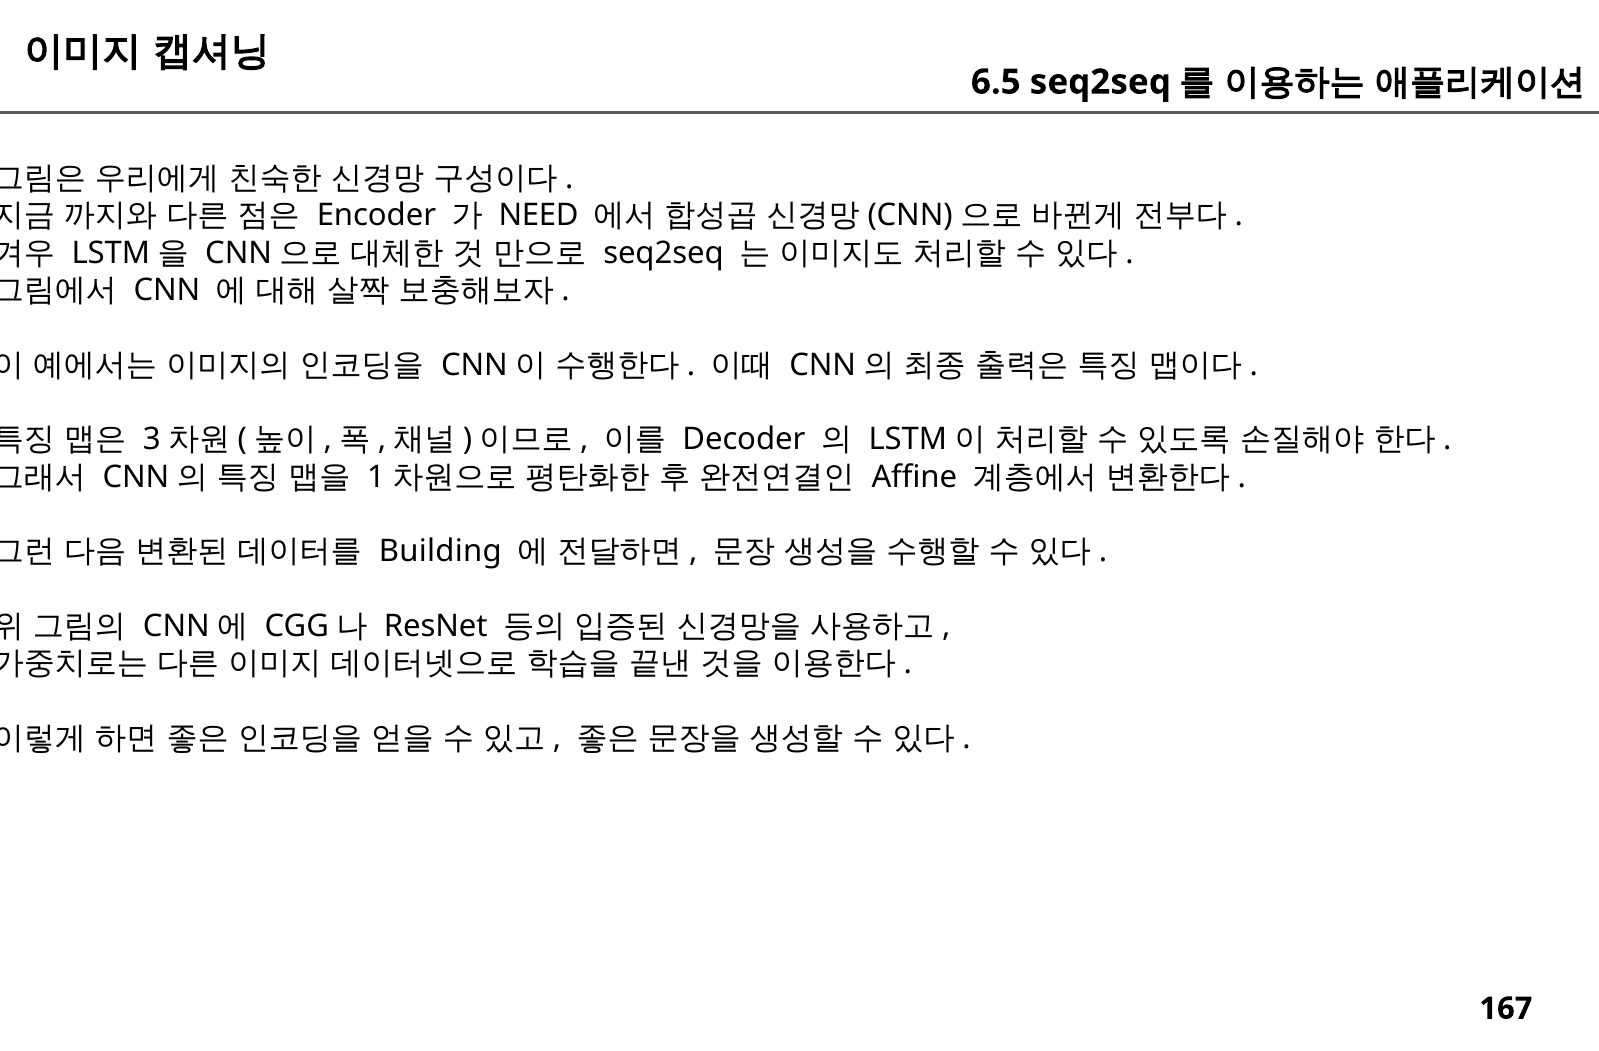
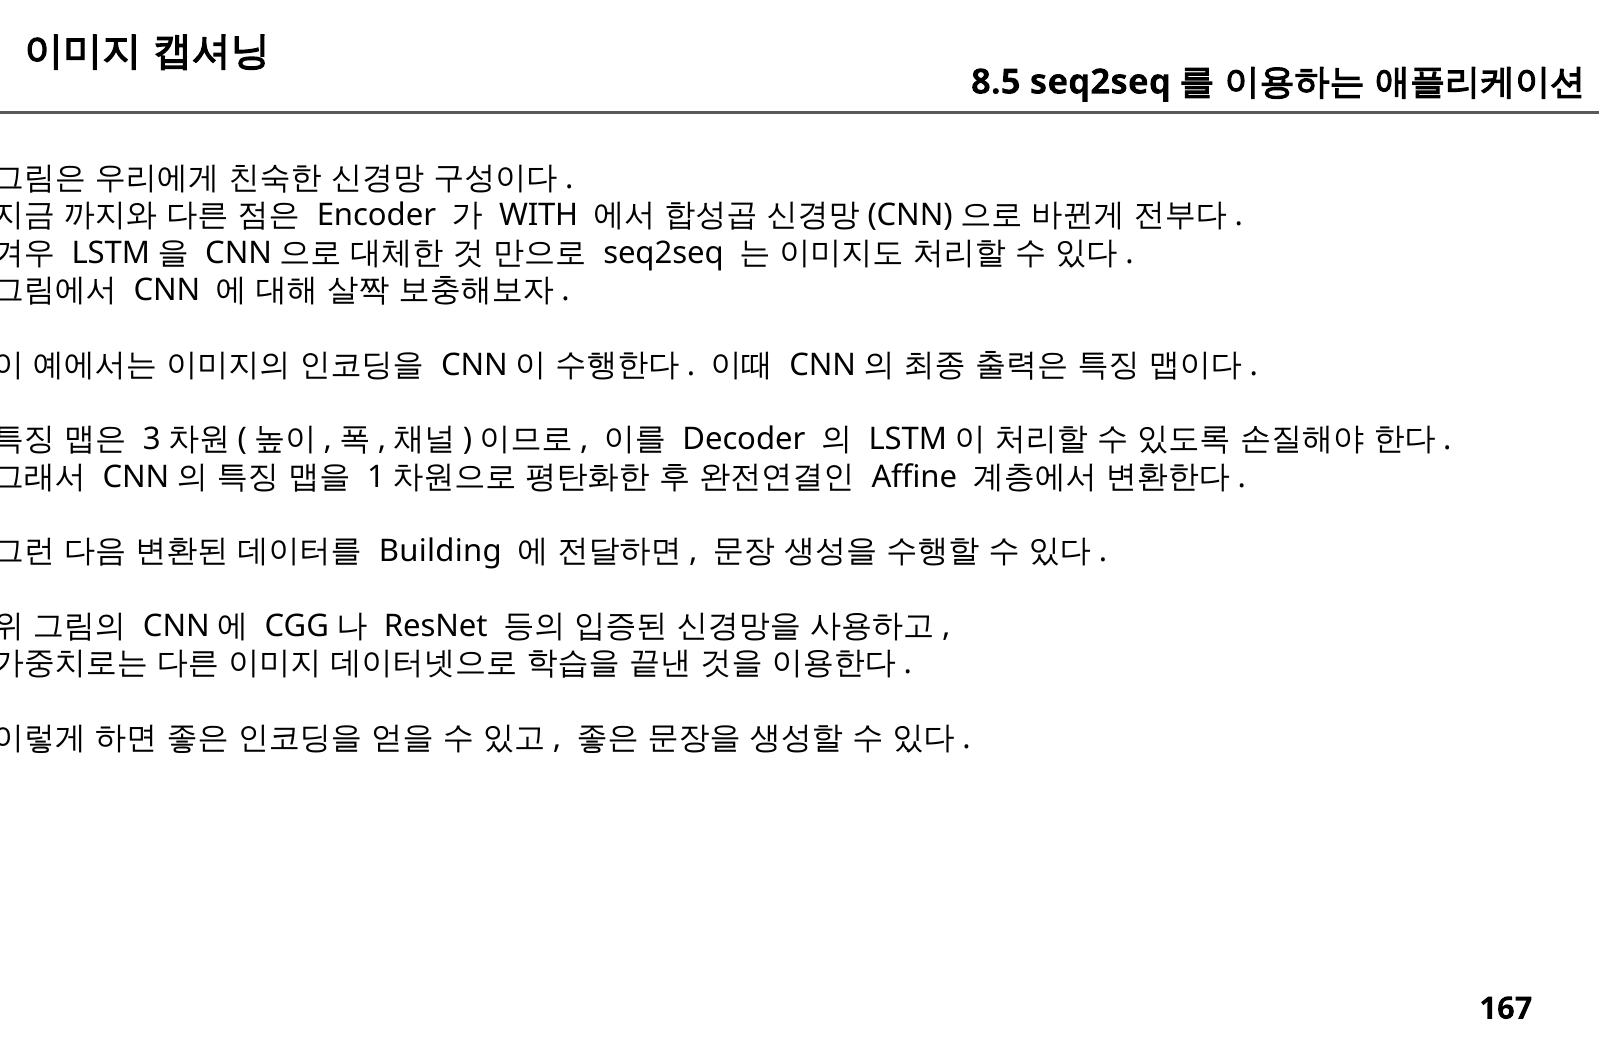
6.5: 6.5 -> 8.5
NEED: NEED -> WITH
